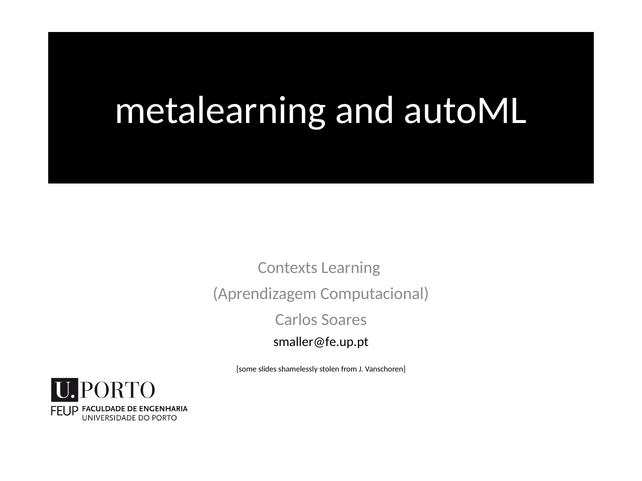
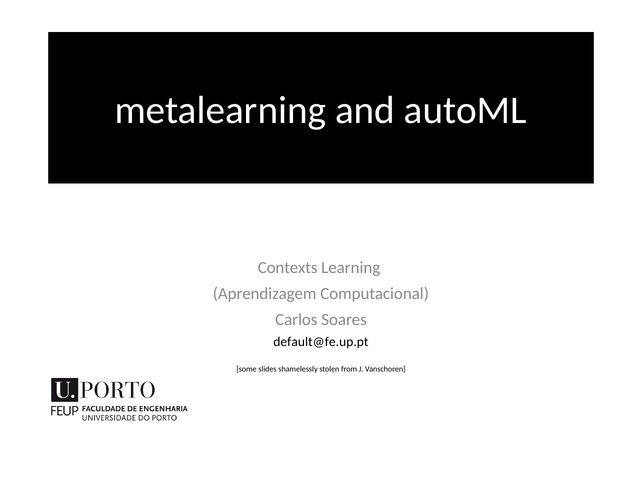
smaller@fe.up.pt: smaller@fe.up.pt -> default@fe.up.pt
